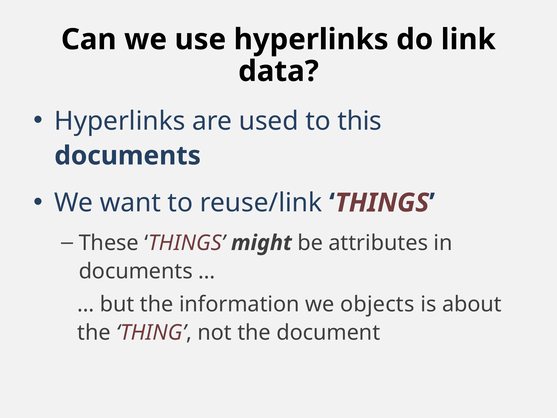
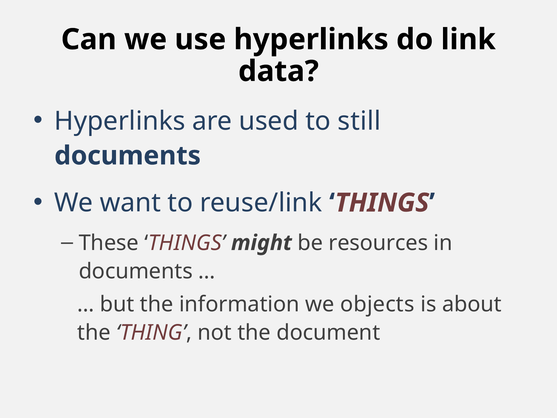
this: this -> still
attributes: attributes -> resources
